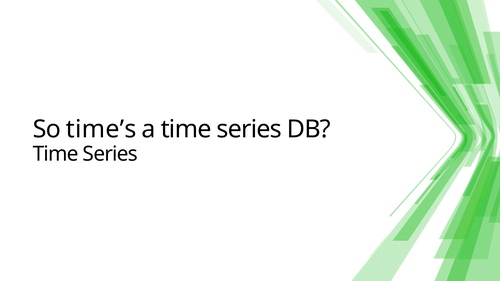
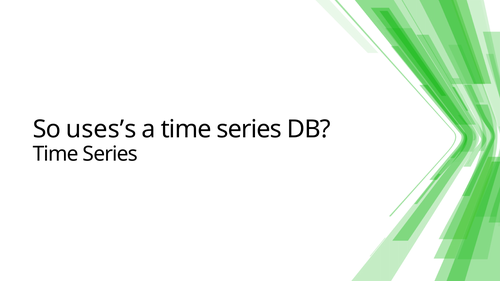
time’s: time’s -> uses’s
